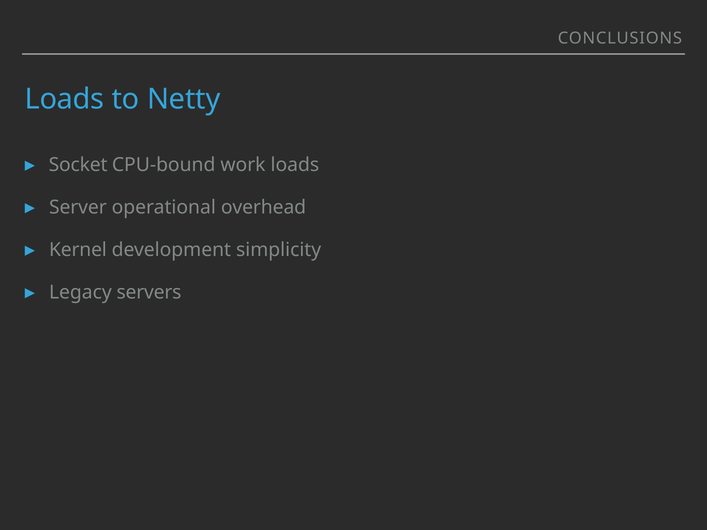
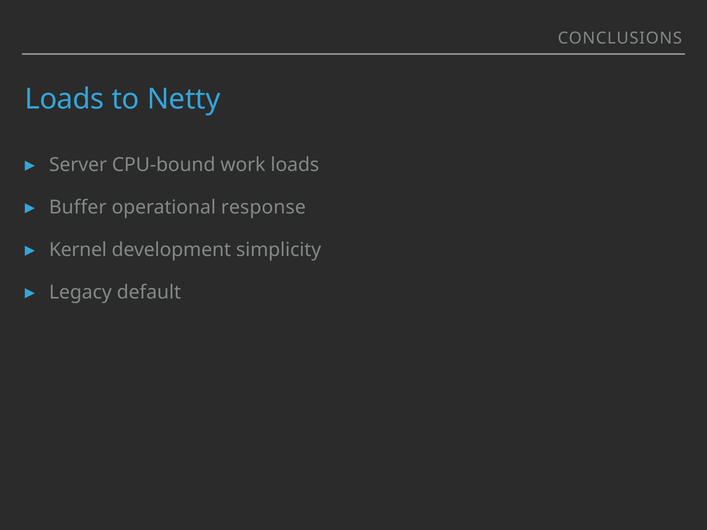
Socket: Socket -> Server
Server: Server -> Buffer
overhead: overhead -> response
servers: servers -> default
